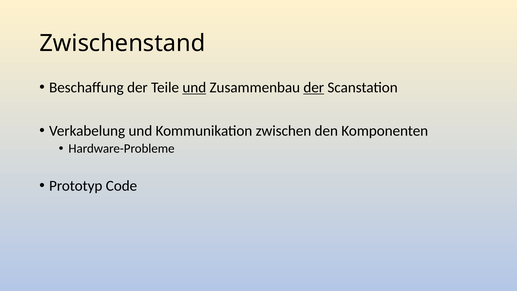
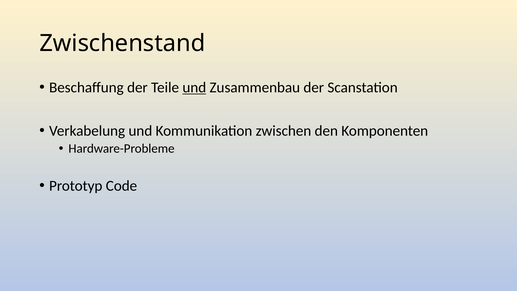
der at (314, 87) underline: present -> none
